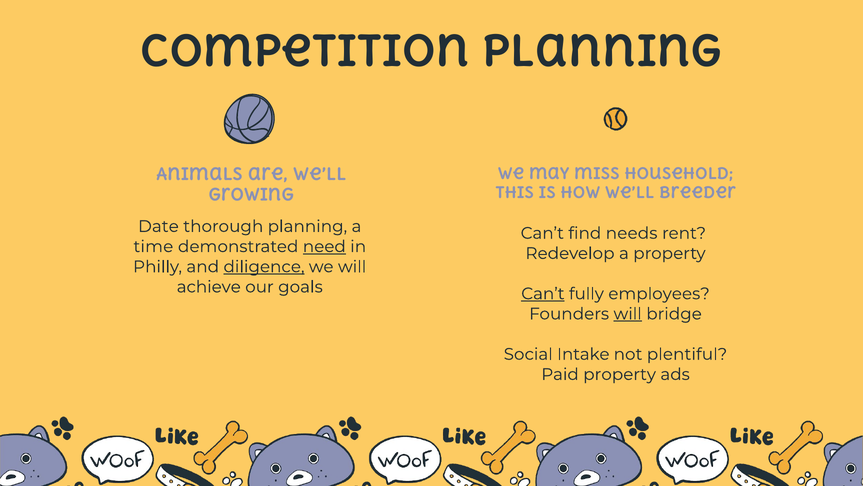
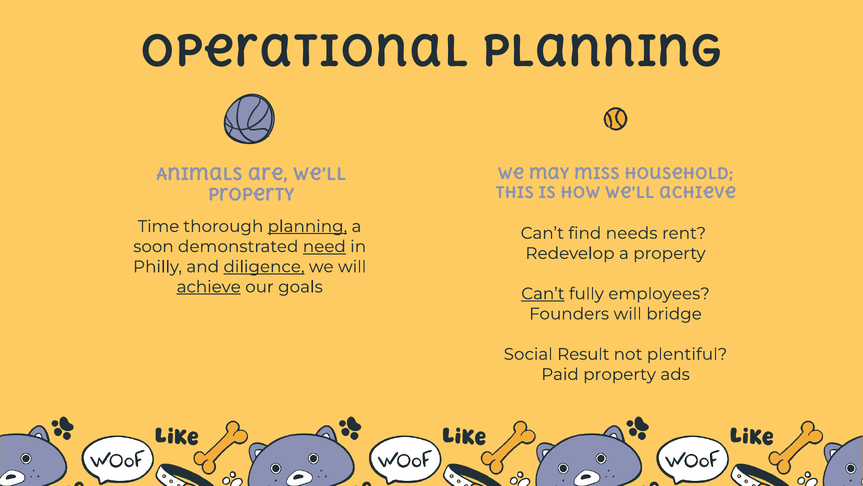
Competition: Competition -> Operational
we’ll breeder: breeder -> achieve
growing at (251, 195): growing -> property
Date: Date -> Time
planning at (307, 226) underline: none -> present
time: time -> soon
achieve at (209, 287) underline: none -> present
will at (628, 314) underline: present -> none
Intake: Intake -> Result
